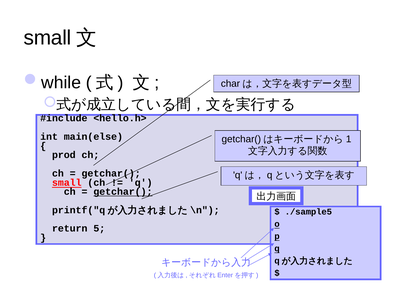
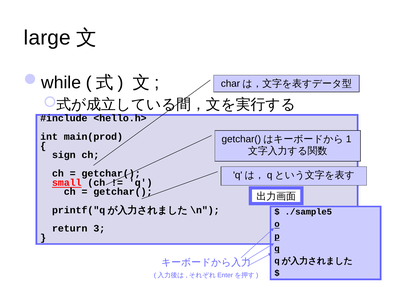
small at (47, 38): small -> large
main(else: main(else -> main(prod
prod: prod -> sign
getchar( at (123, 192) underline: present -> none
5: 5 -> 3
